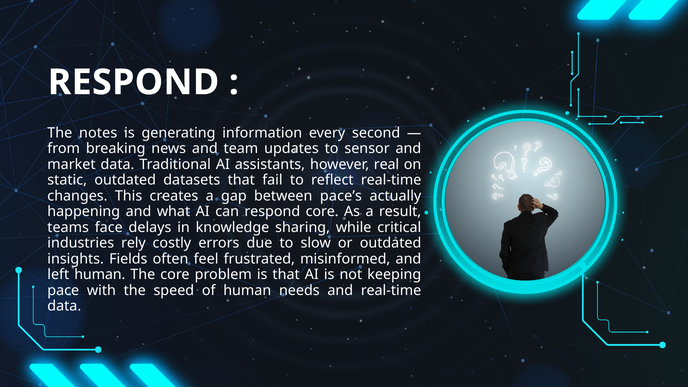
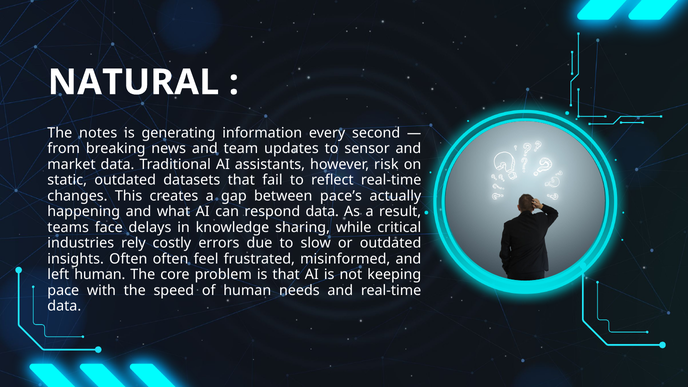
RESPOND at (133, 82): RESPOND -> NATURAL
real: real -> risk
respond core: core -> data
insights Fields: Fields -> Often
